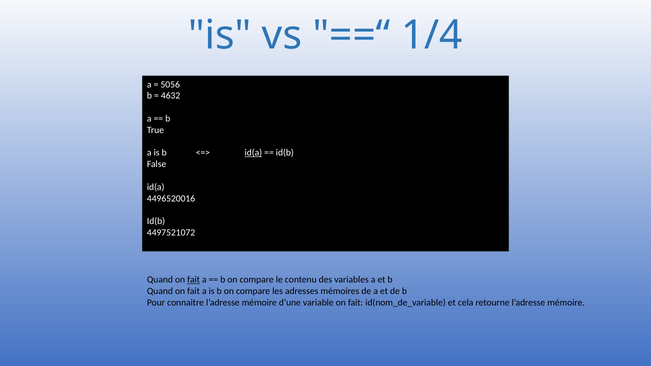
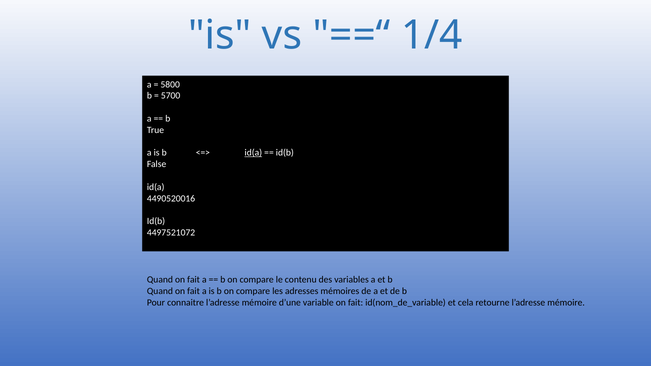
5056: 5056 -> 5800
4632: 4632 -> 5700
4496520016: 4496520016 -> 4490520016
fait at (194, 280) underline: present -> none
